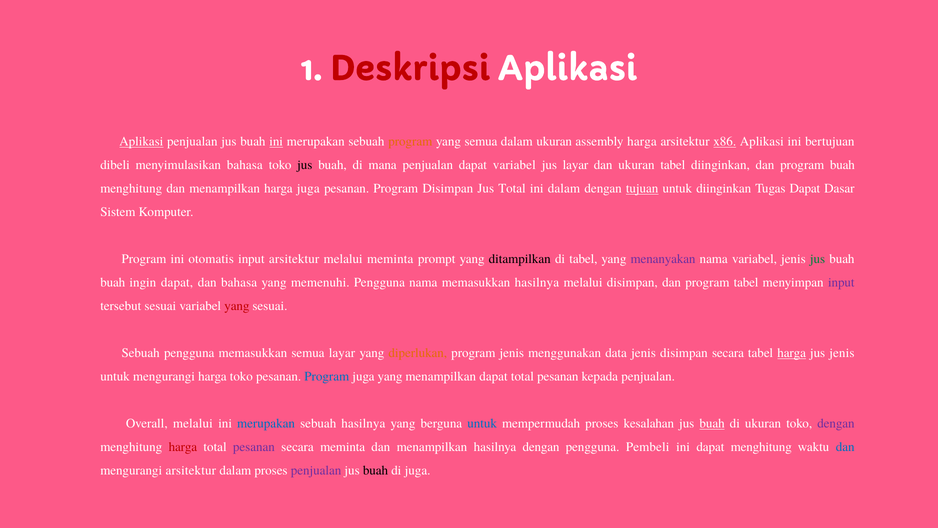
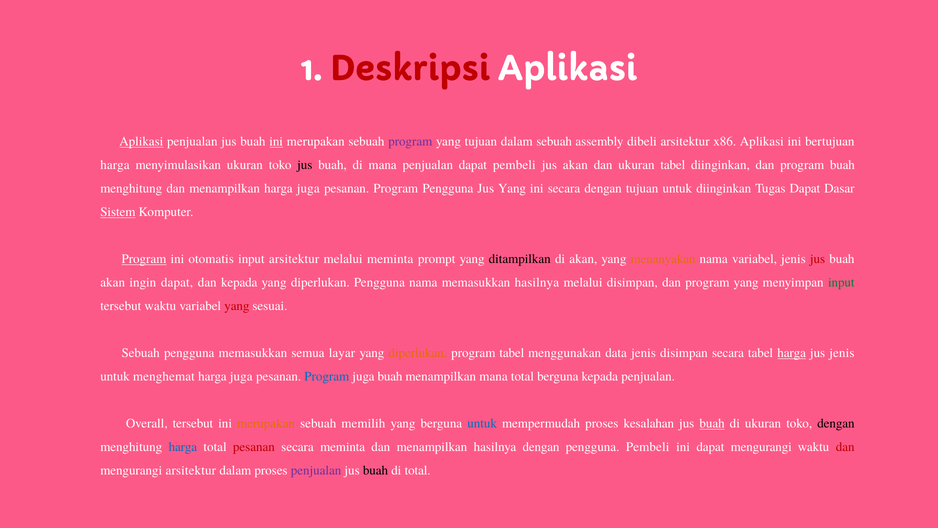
program at (410, 141) colour: orange -> purple
yang semua: semua -> tujuan
dalam ukuran: ukuran -> sebuah
assembly harga: harga -> dibeli
x86 underline: present -> none
dibeli at (115, 165): dibeli -> harga
menyimulasikan bahasa: bahasa -> ukuran
dapat variabel: variabel -> pembeli
jus layar: layar -> akan
Program Disimpan: Disimpan -> Pengguna
Jus Total: Total -> Yang
ini dalam: dalam -> secara
tujuan at (642, 188) underline: present -> none
Sistem underline: none -> present
Program at (144, 259) underline: none -> present
di tabel: tabel -> akan
menanyakan colour: purple -> orange
jus at (818, 259) colour: green -> red
buah at (113, 282): buah -> akan
dan bahasa: bahasa -> kepada
memenuhi at (320, 282): memenuhi -> diperlukan
dan program tabel: tabel -> yang
input at (841, 282) colour: purple -> green
tersebut sesuai: sesuai -> waktu
program jenis: jenis -> tabel
untuk mengurangi: mengurangi -> menghemat
toko at (241, 376): toko -> juga
juga yang: yang -> buah
menampilkan dapat: dapat -> mana
pesanan at (558, 376): pesanan -> berguna
Overall melalui: melalui -> tersebut
merupakan at (266, 423) colour: blue -> orange
sebuah hasilnya: hasilnya -> memilih
dengan at (836, 423) colour: purple -> black
harga at (183, 447) colour: red -> blue
pesanan at (254, 447) colour: purple -> red
dapat menghitung: menghitung -> mengurangi
dan at (845, 447) colour: blue -> red
di juga: juga -> total
